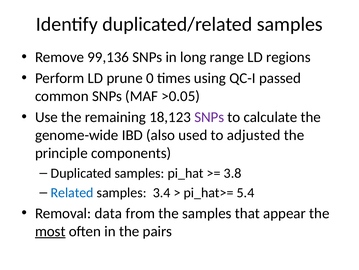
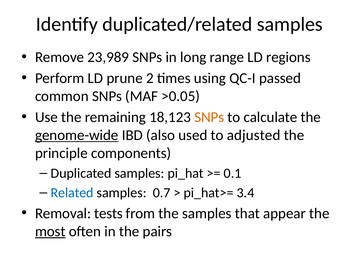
99,136: 99,136 -> 23,989
0: 0 -> 2
SNPs at (209, 117) colour: purple -> orange
genome-wide underline: none -> present
3.8: 3.8 -> 0.1
3.4: 3.4 -> 0.7
5.4: 5.4 -> 3.4
data: data -> tests
